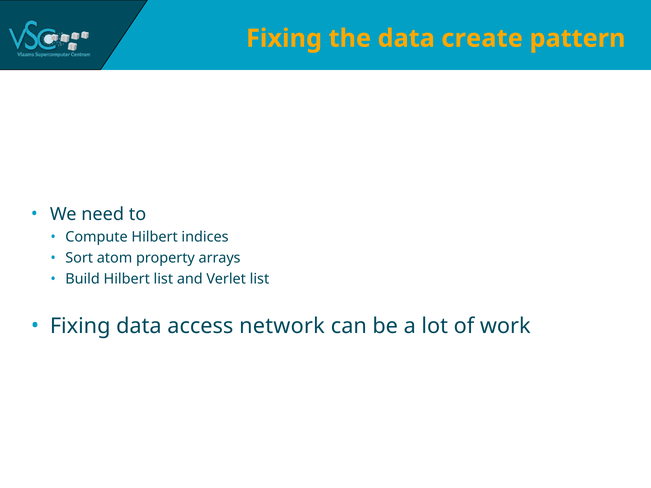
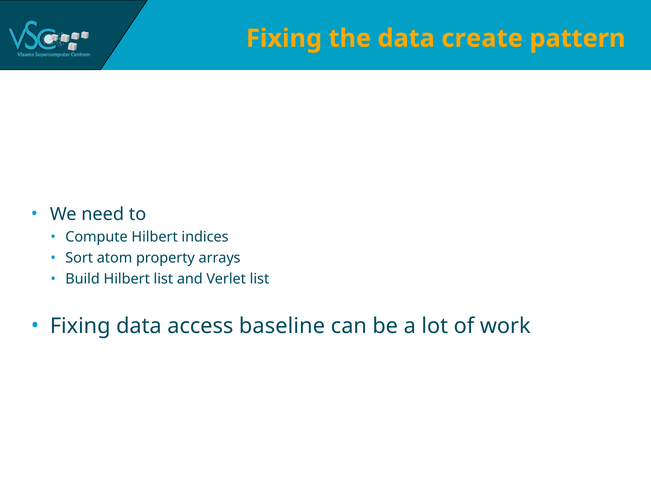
network: network -> baseline
